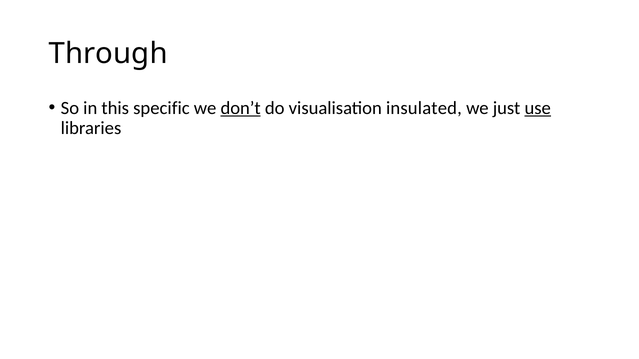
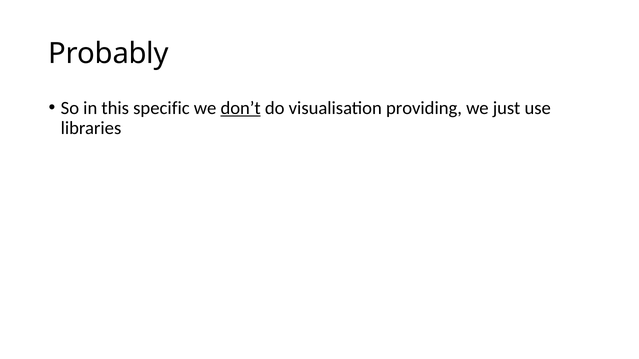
Through: Through -> Probably
insulated: insulated -> providing
use underline: present -> none
